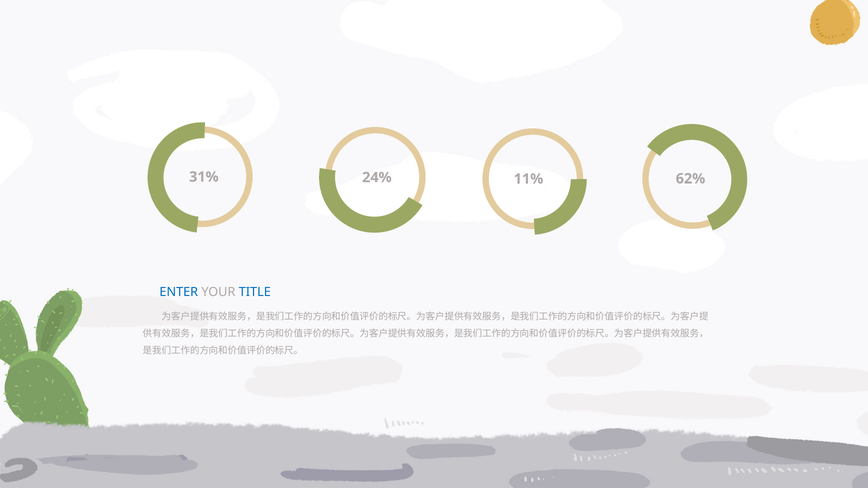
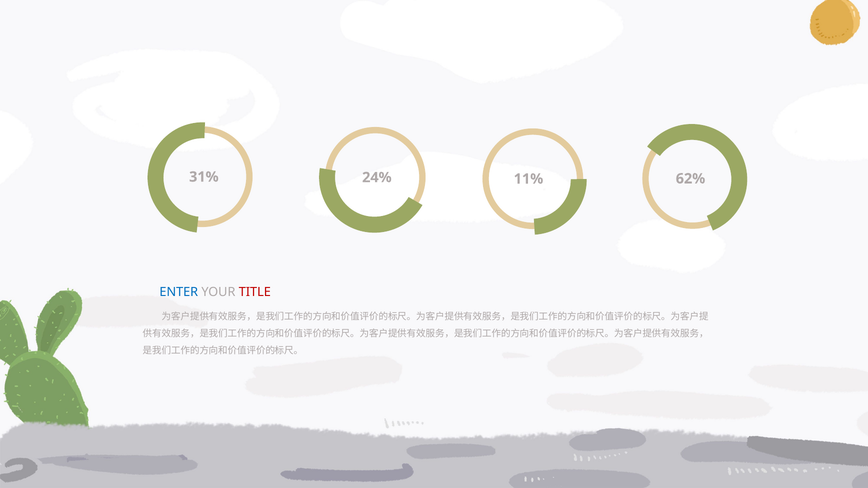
TITLE colour: blue -> red
